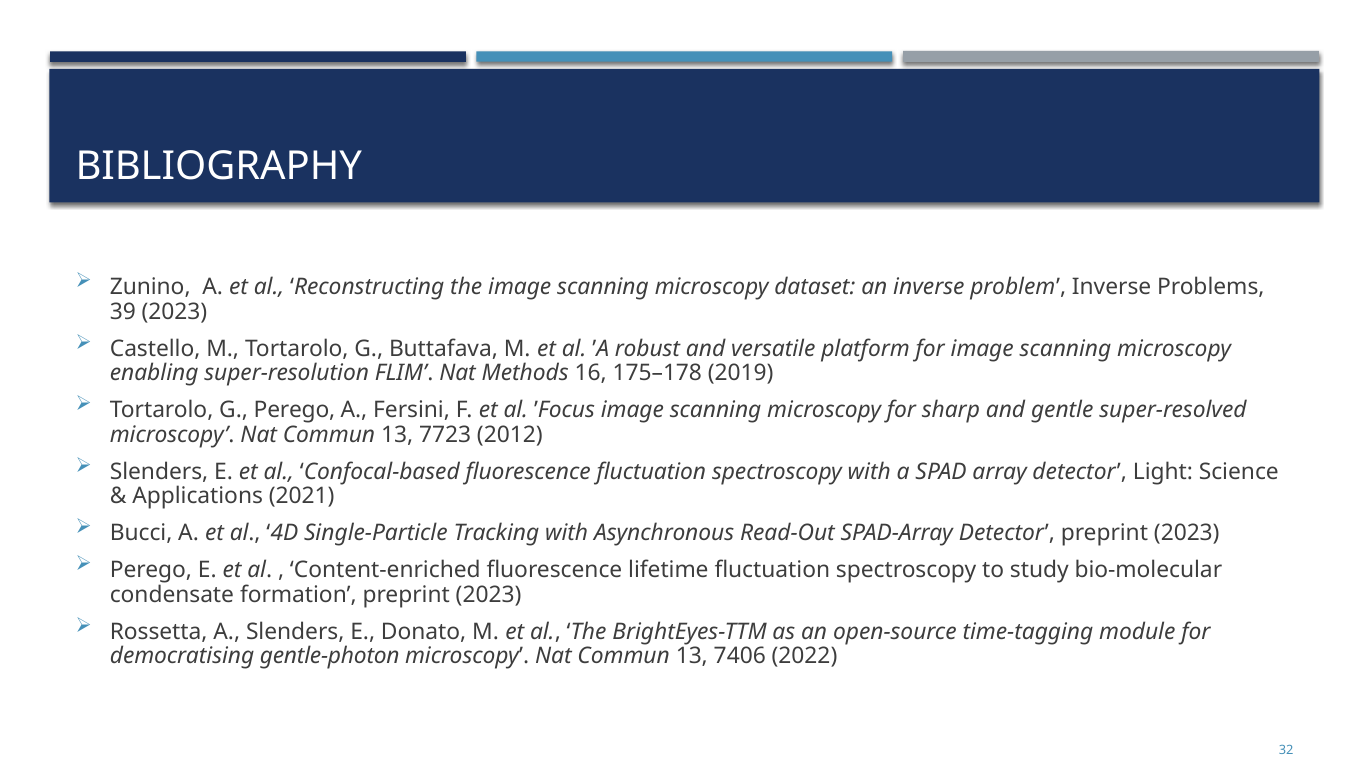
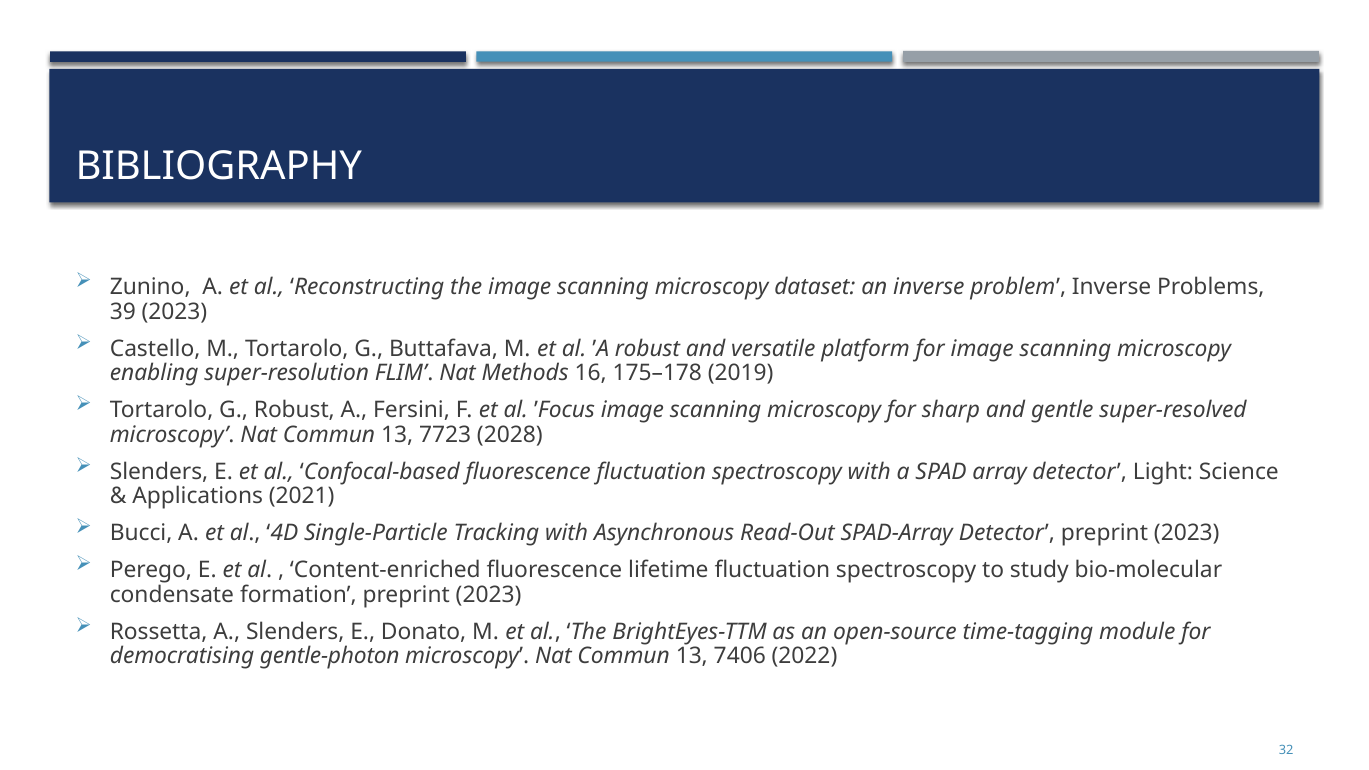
G Perego: Perego -> Robust
2012: 2012 -> 2028
